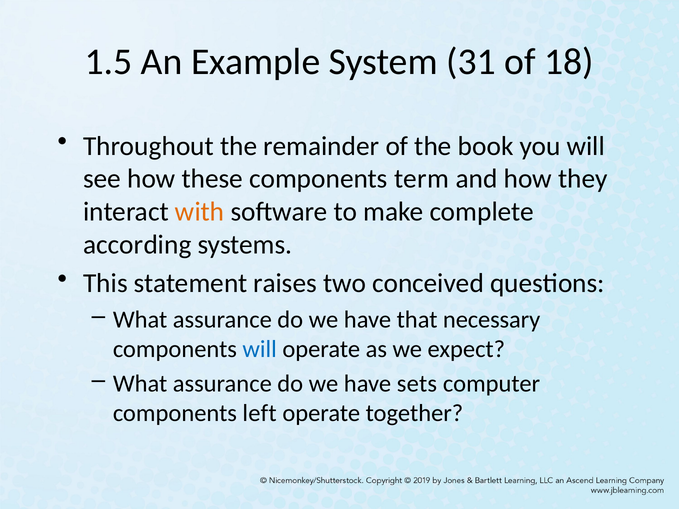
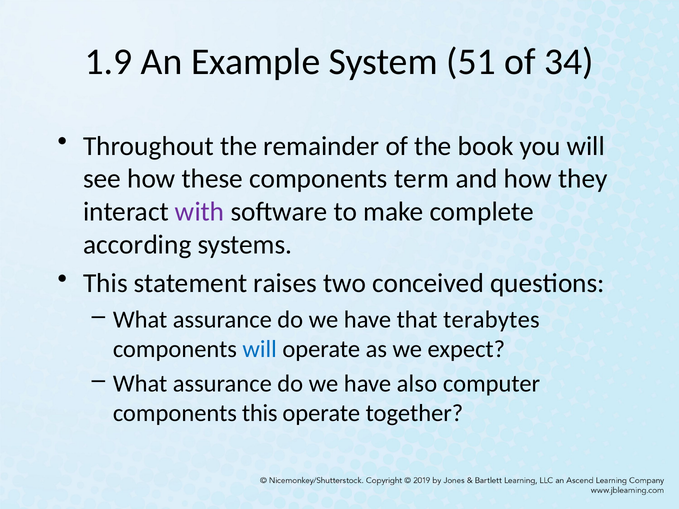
1.5: 1.5 -> 1.9
31: 31 -> 51
18: 18 -> 34
with colour: orange -> purple
necessary: necessary -> terabytes
sets: sets -> also
components left: left -> this
